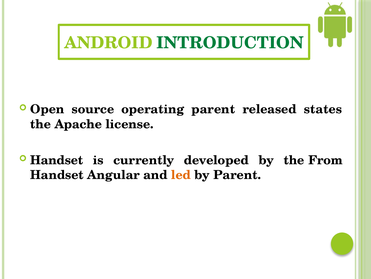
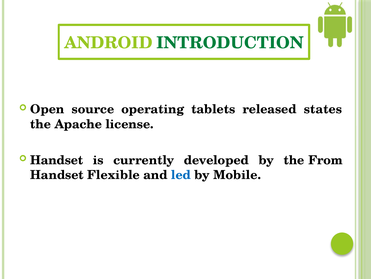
operating parent: parent -> tablets
Angular: Angular -> Flexible
led colour: orange -> blue
by Parent: Parent -> Mobile
